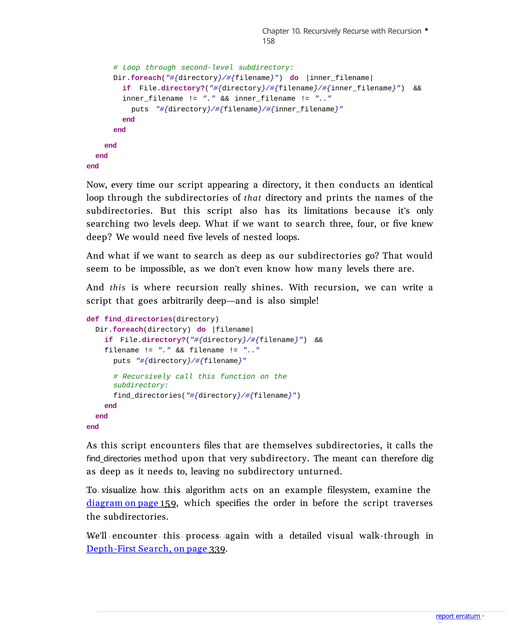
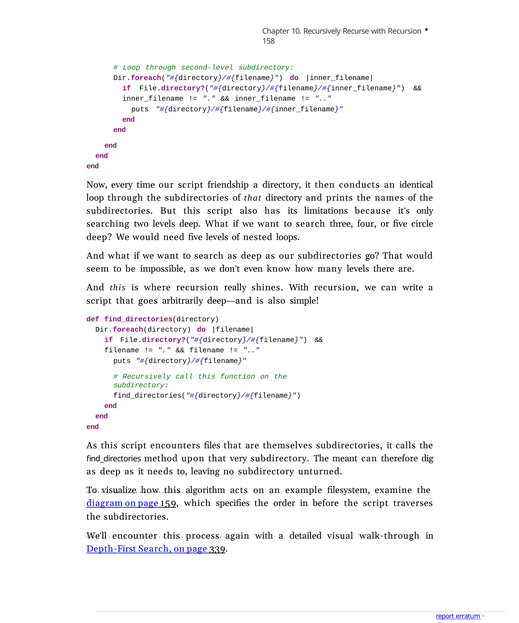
appearing: appearing -> friendship
knew: knew -> circle
